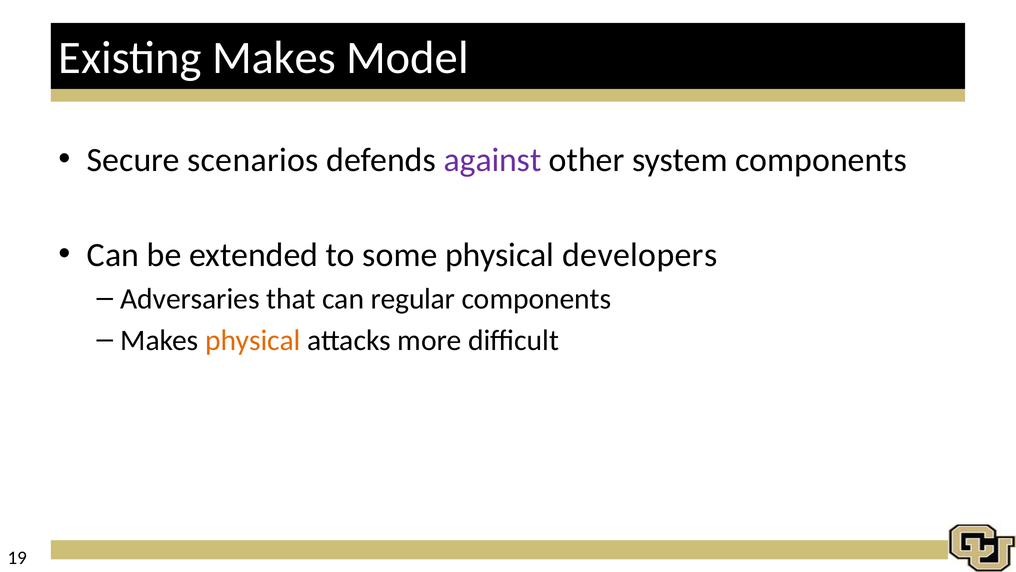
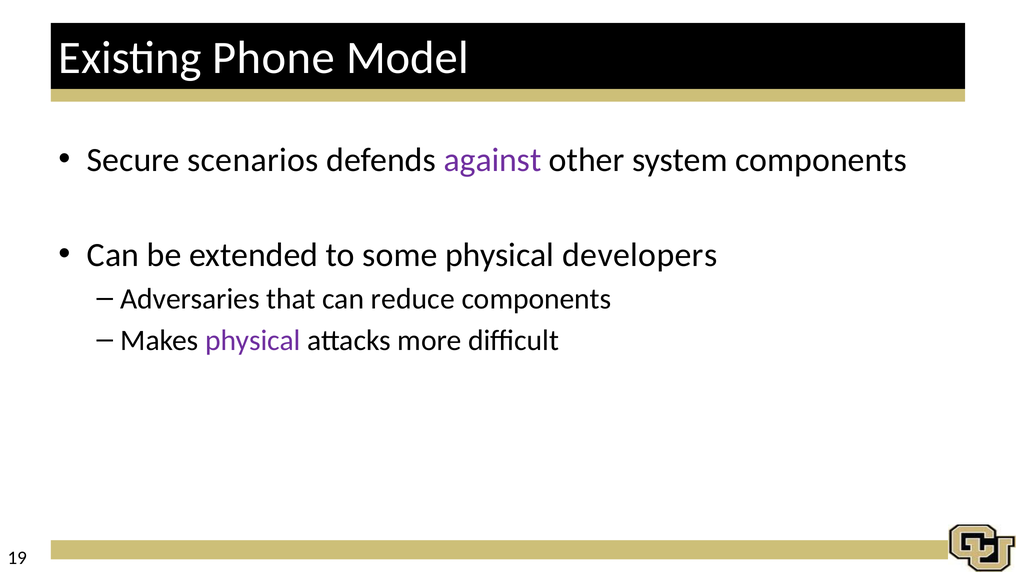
Existing Makes: Makes -> Phone
regular: regular -> reduce
physical at (253, 340) colour: orange -> purple
